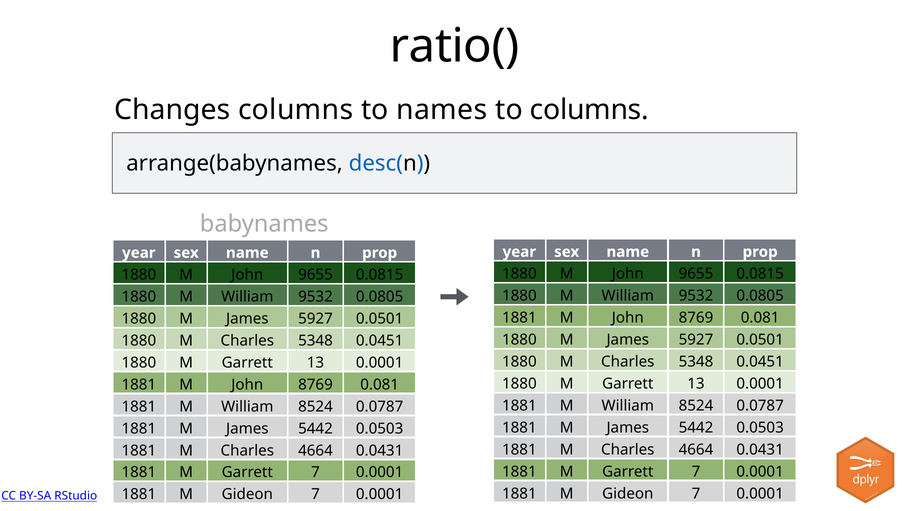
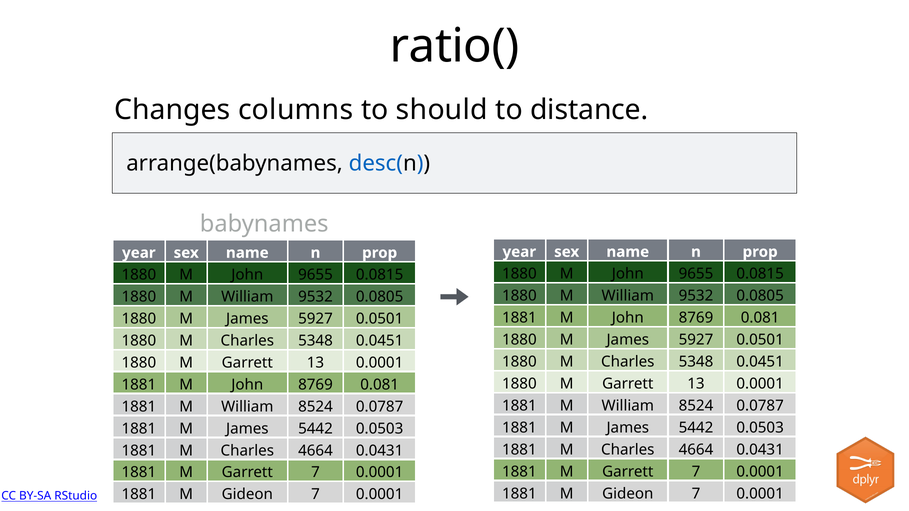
names: names -> should
to columns: columns -> distance
